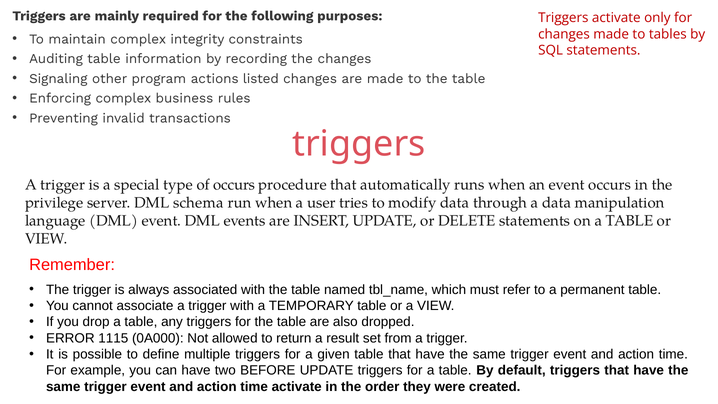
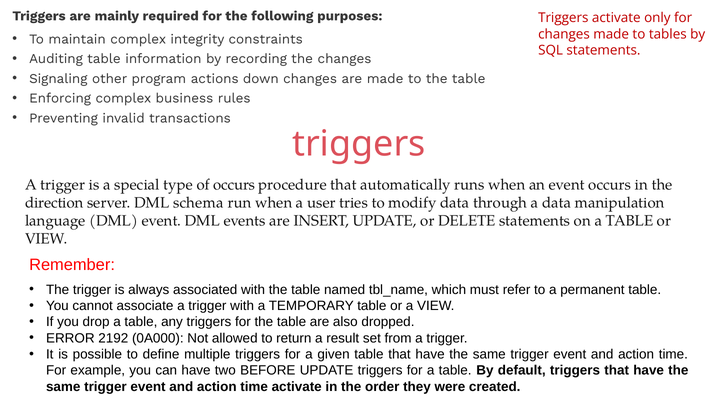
listed: listed -> down
privilege: privilege -> direction
1115: 1115 -> 2192
